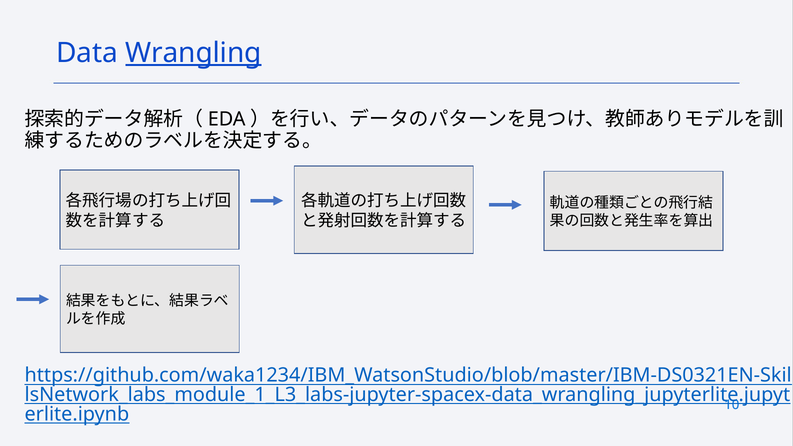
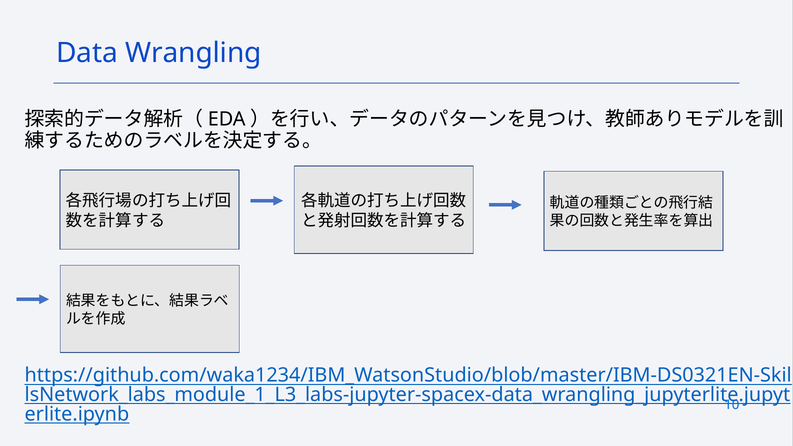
Wrangling underline: present -> none
